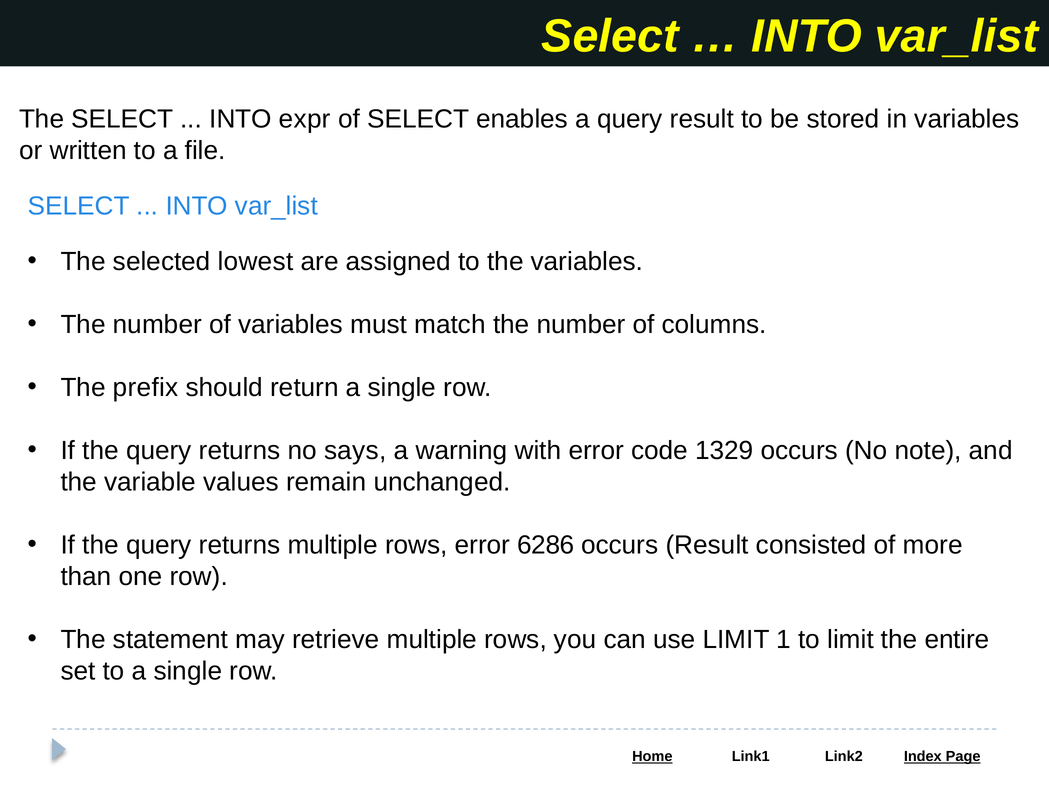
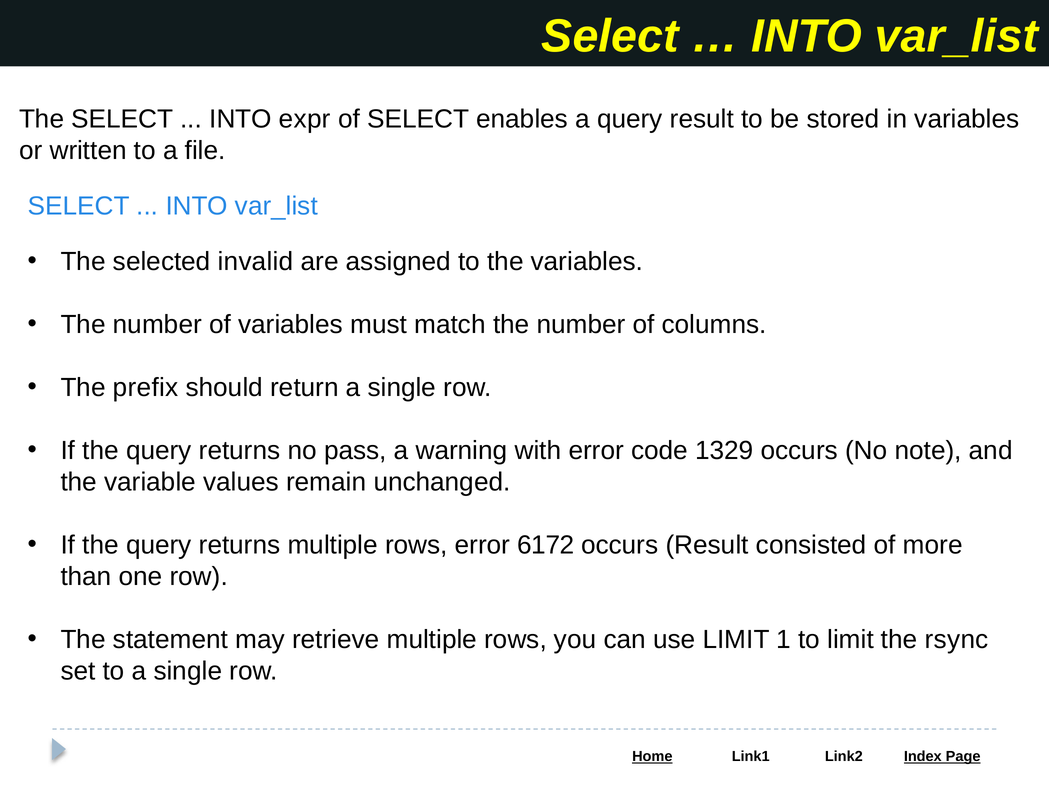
lowest: lowest -> invalid
says: says -> pass
6286: 6286 -> 6172
entire: entire -> rsync
